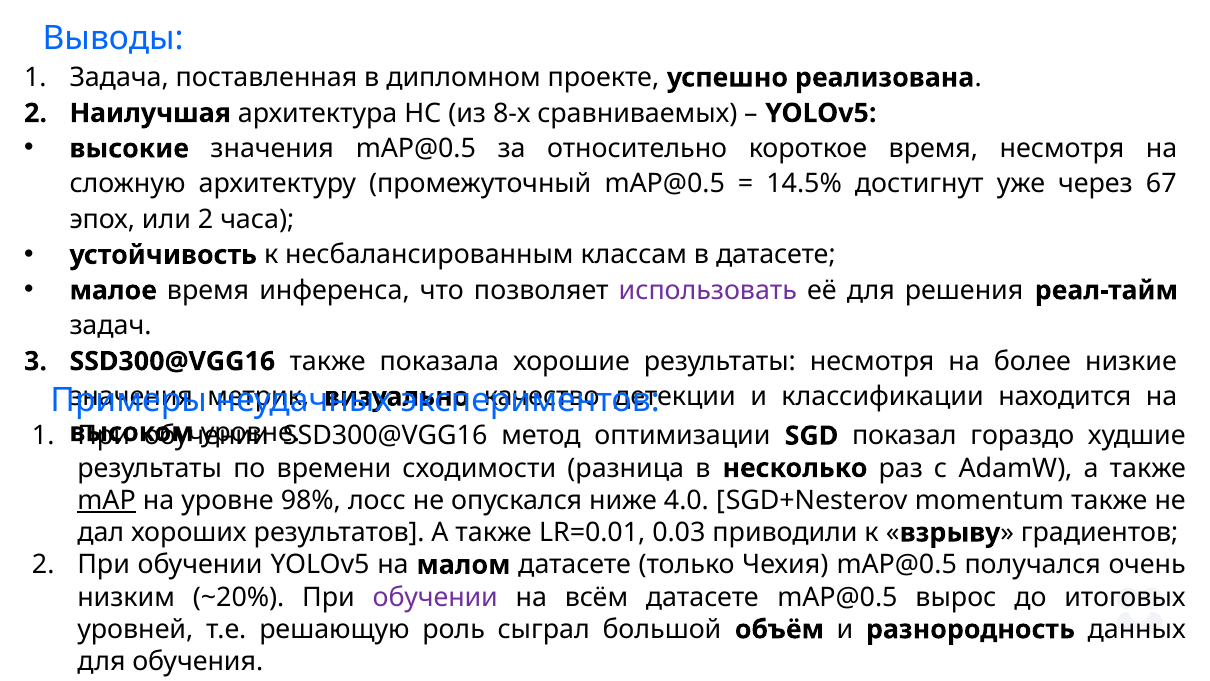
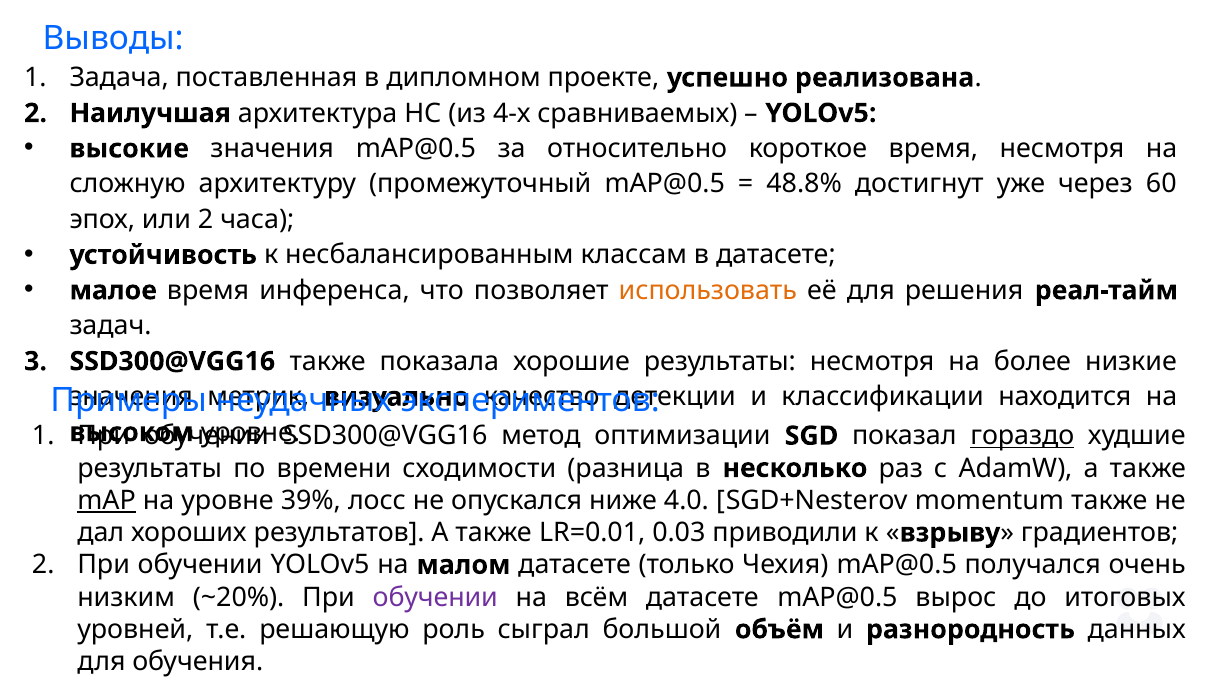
8-х: 8-х -> 4-х
14.5%: 14.5% -> 48.8%
67: 67 -> 60
использовать colour: purple -> orange
гораздо underline: none -> present
98%: 98% -> 39%
